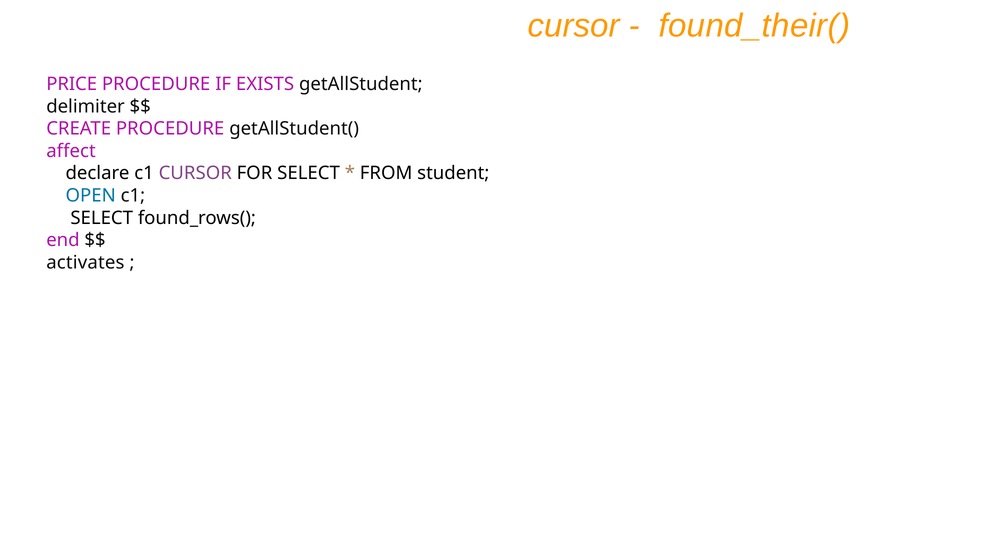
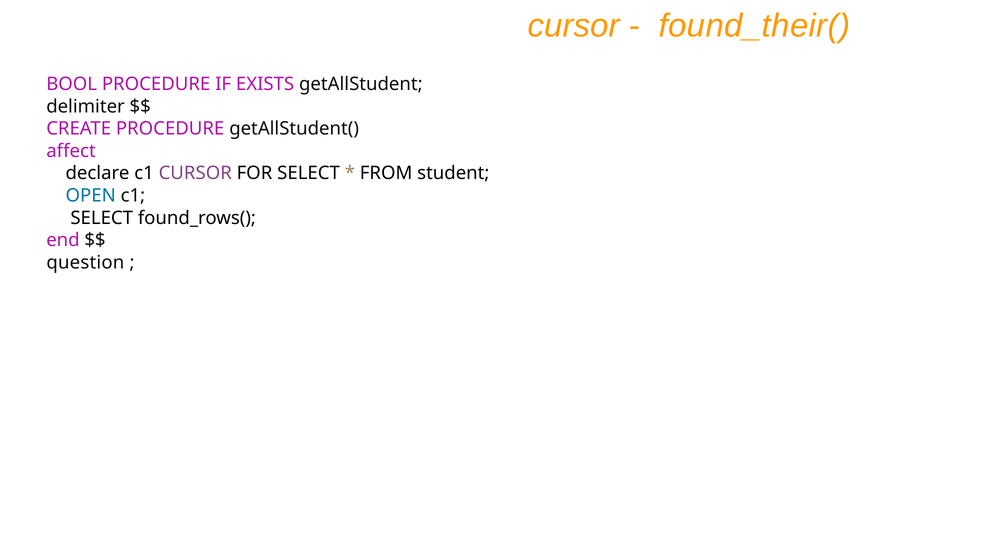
PRICE: PRICE -> BOOL
activates: activates -> question
